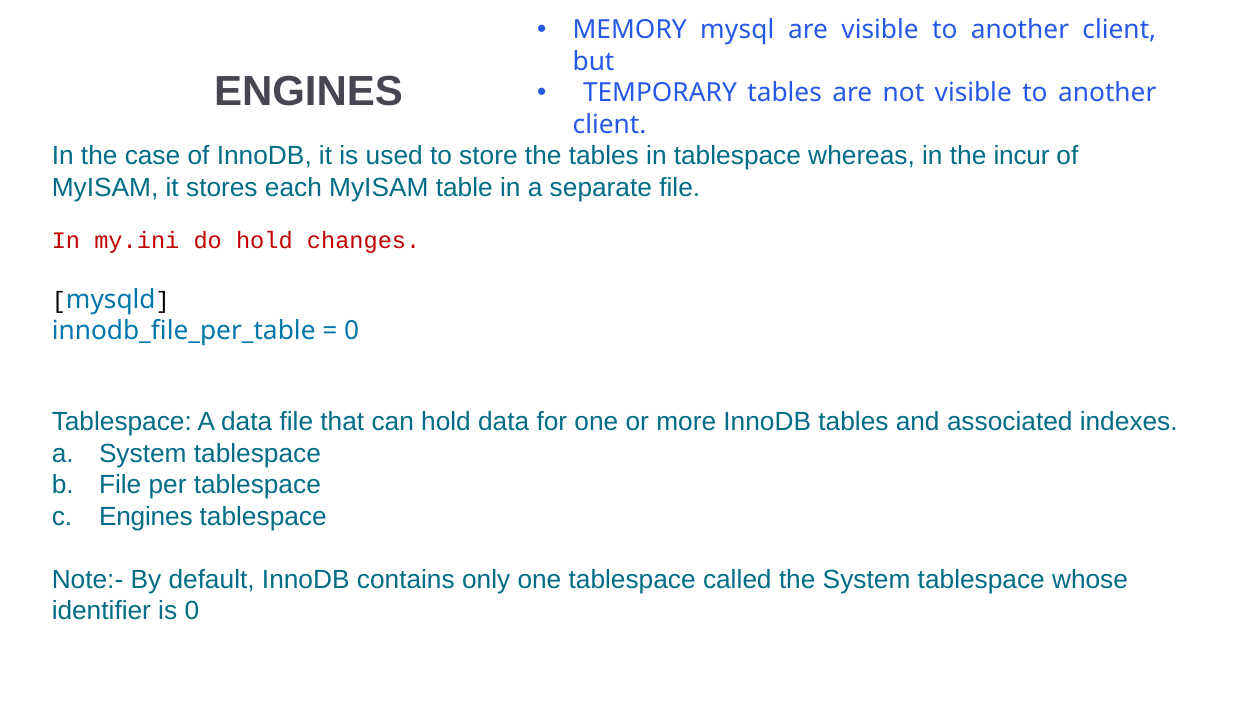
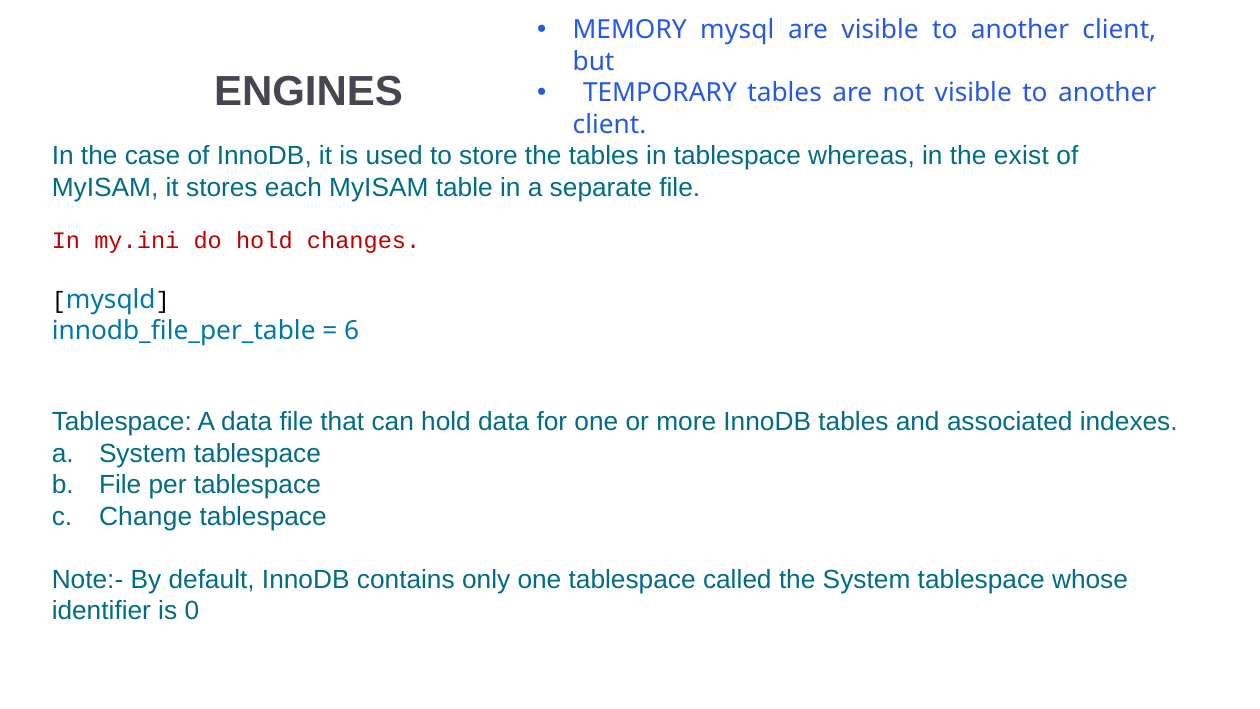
incur: incur -> exist
0 at (352, 331): 0 -> 6
Engines at (146, 516): Engines -> Change
